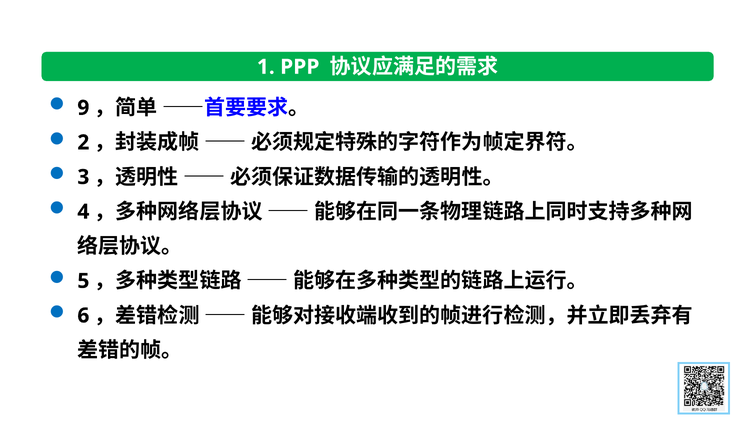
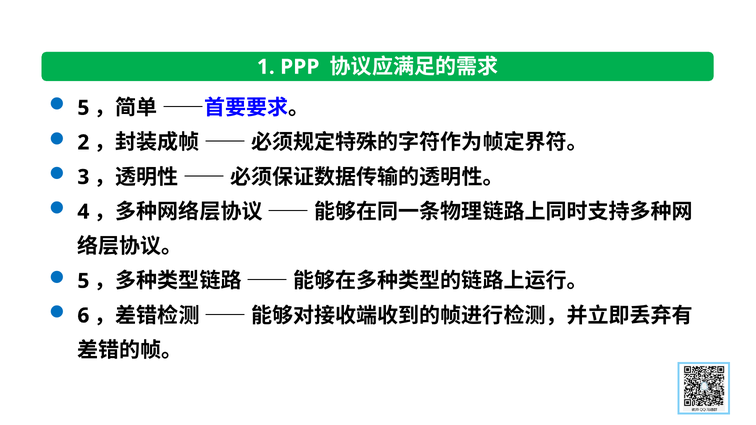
9 at (83, 108): 9 -> 5
